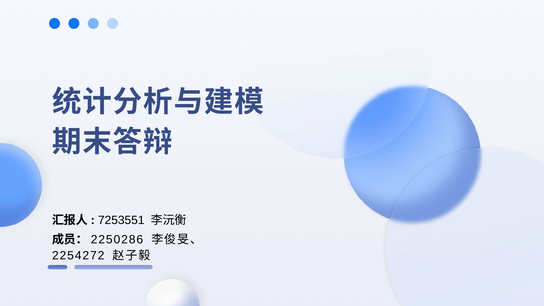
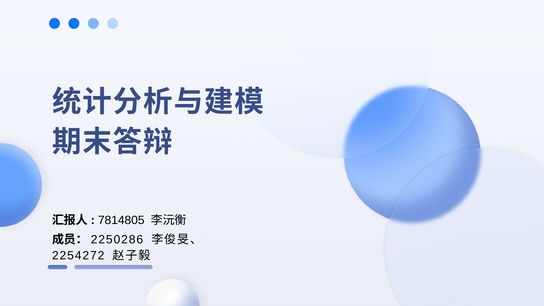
7253551: 7253551 -> 7814805
